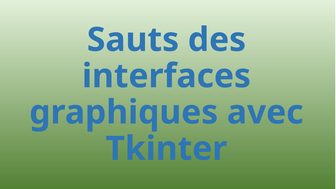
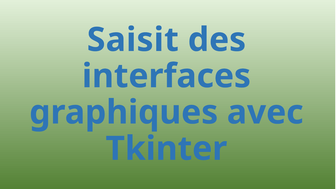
Sauts: Sauts -> Saisit
